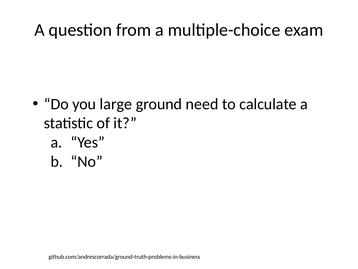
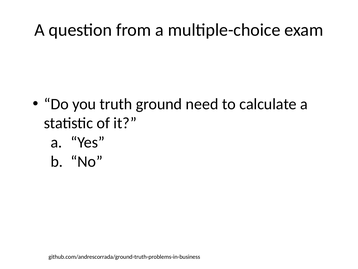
large: large -> truth
